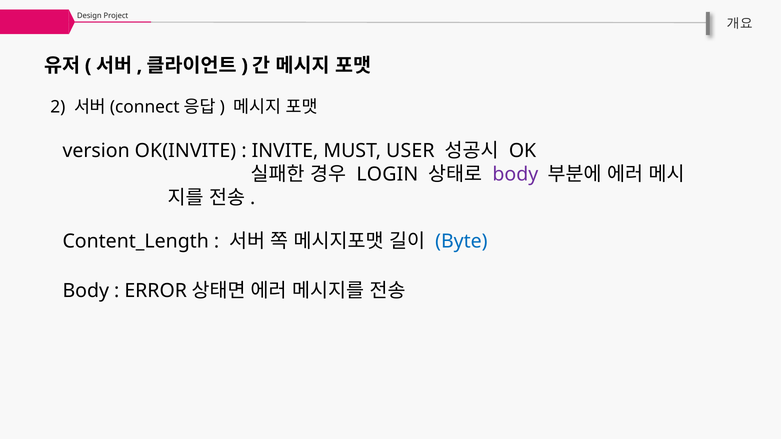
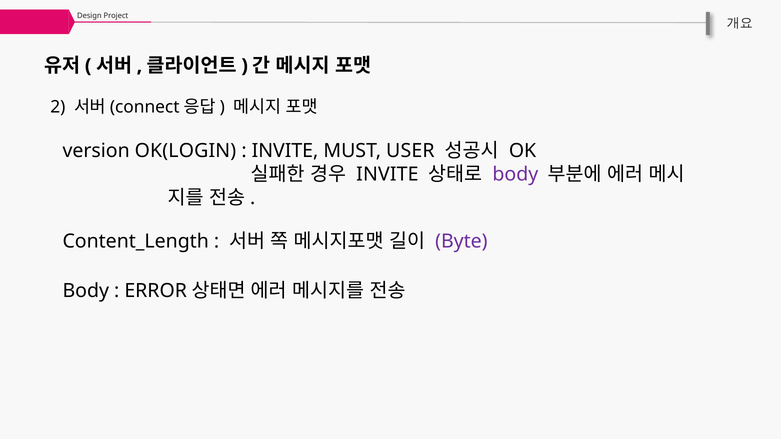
OK(INVITE: OK(INVITE -> OK(LOGIN
LOGIN at (387, 175): LOGIN -> INVITE
Byte colour: blue -> purple
